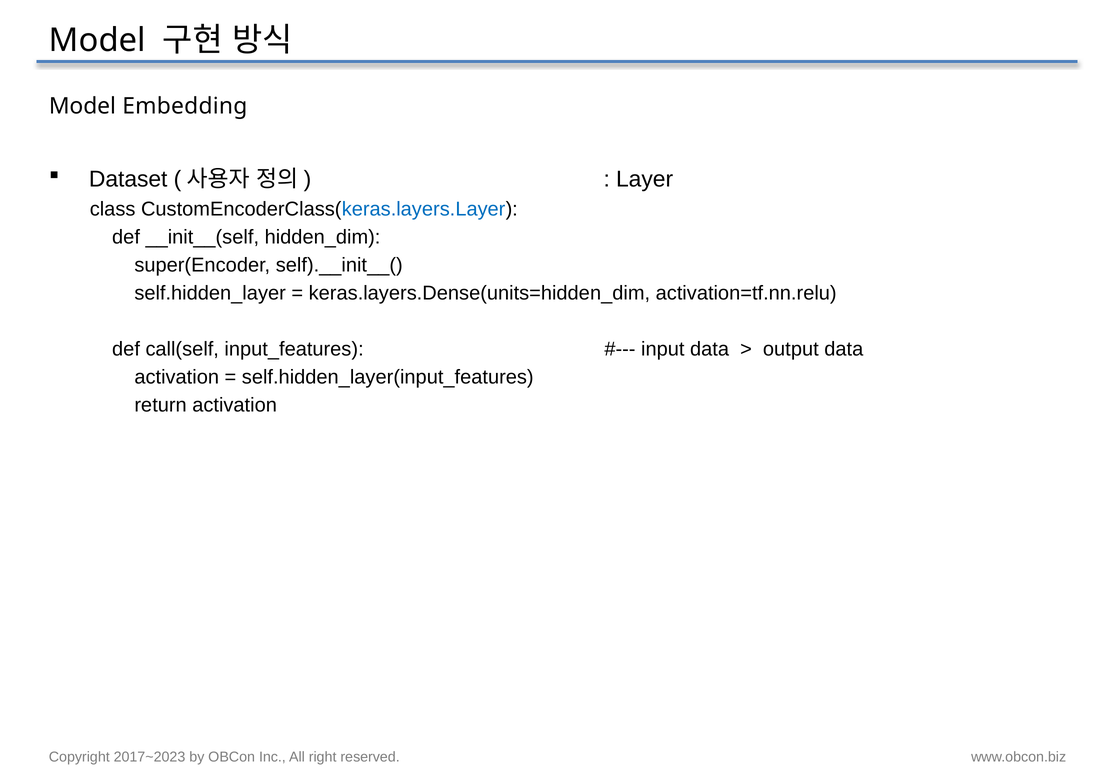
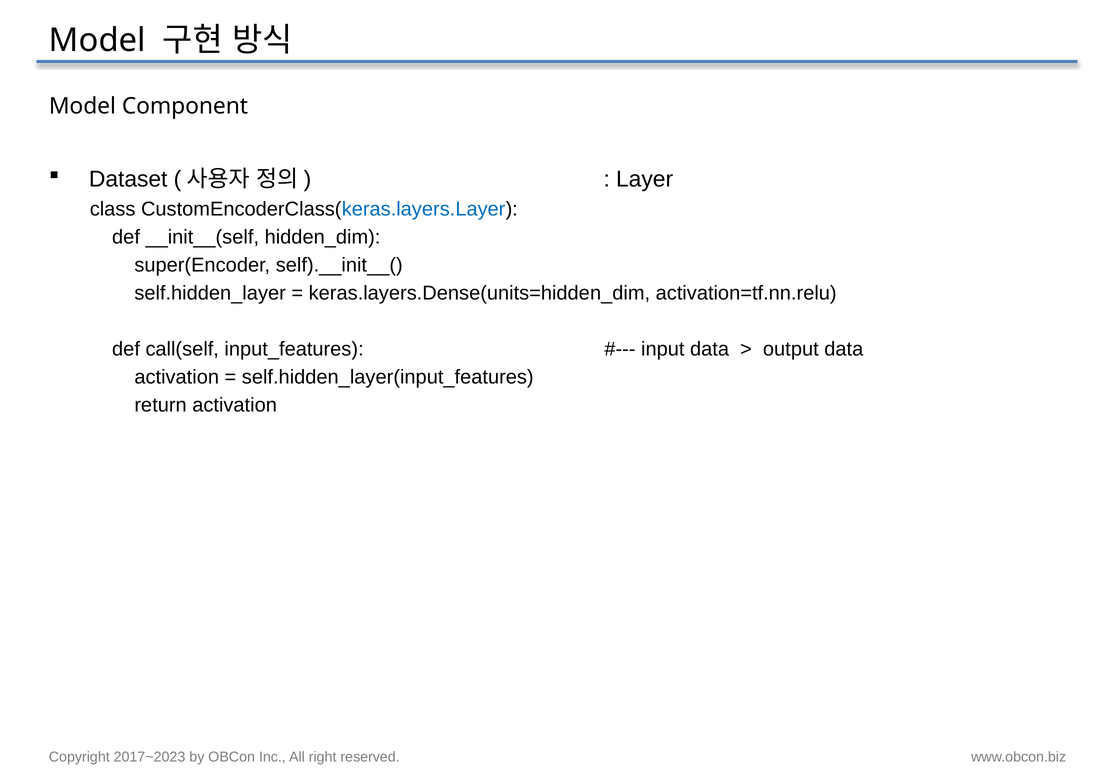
Embedding: Embedding -> Component
